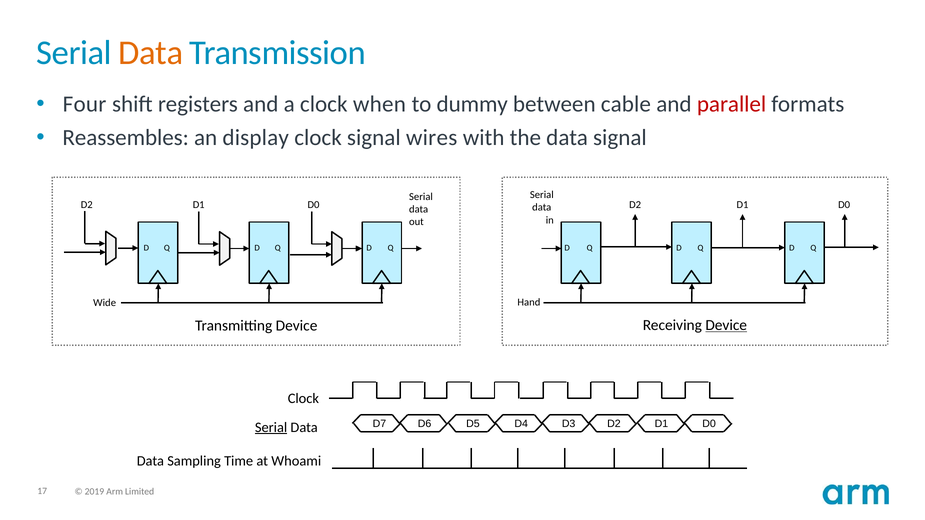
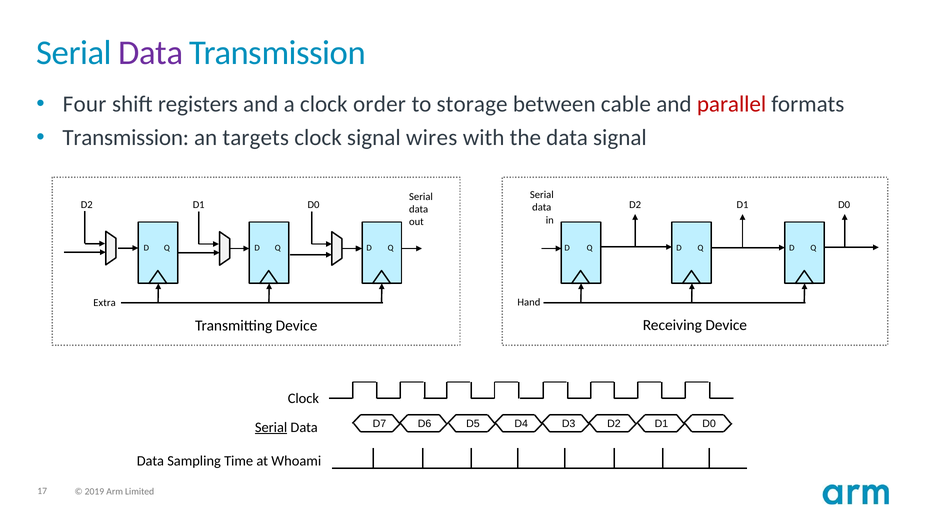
Data at (151, 53) colour: orange -> purple
when: when -> order
dummy: dummy -> storage
Reassembles at (126, 138): Reassembles -> Transmission
display: display -> targets
Wide: Wide -> Extra
Device at (726, 325) underline: present -> none
